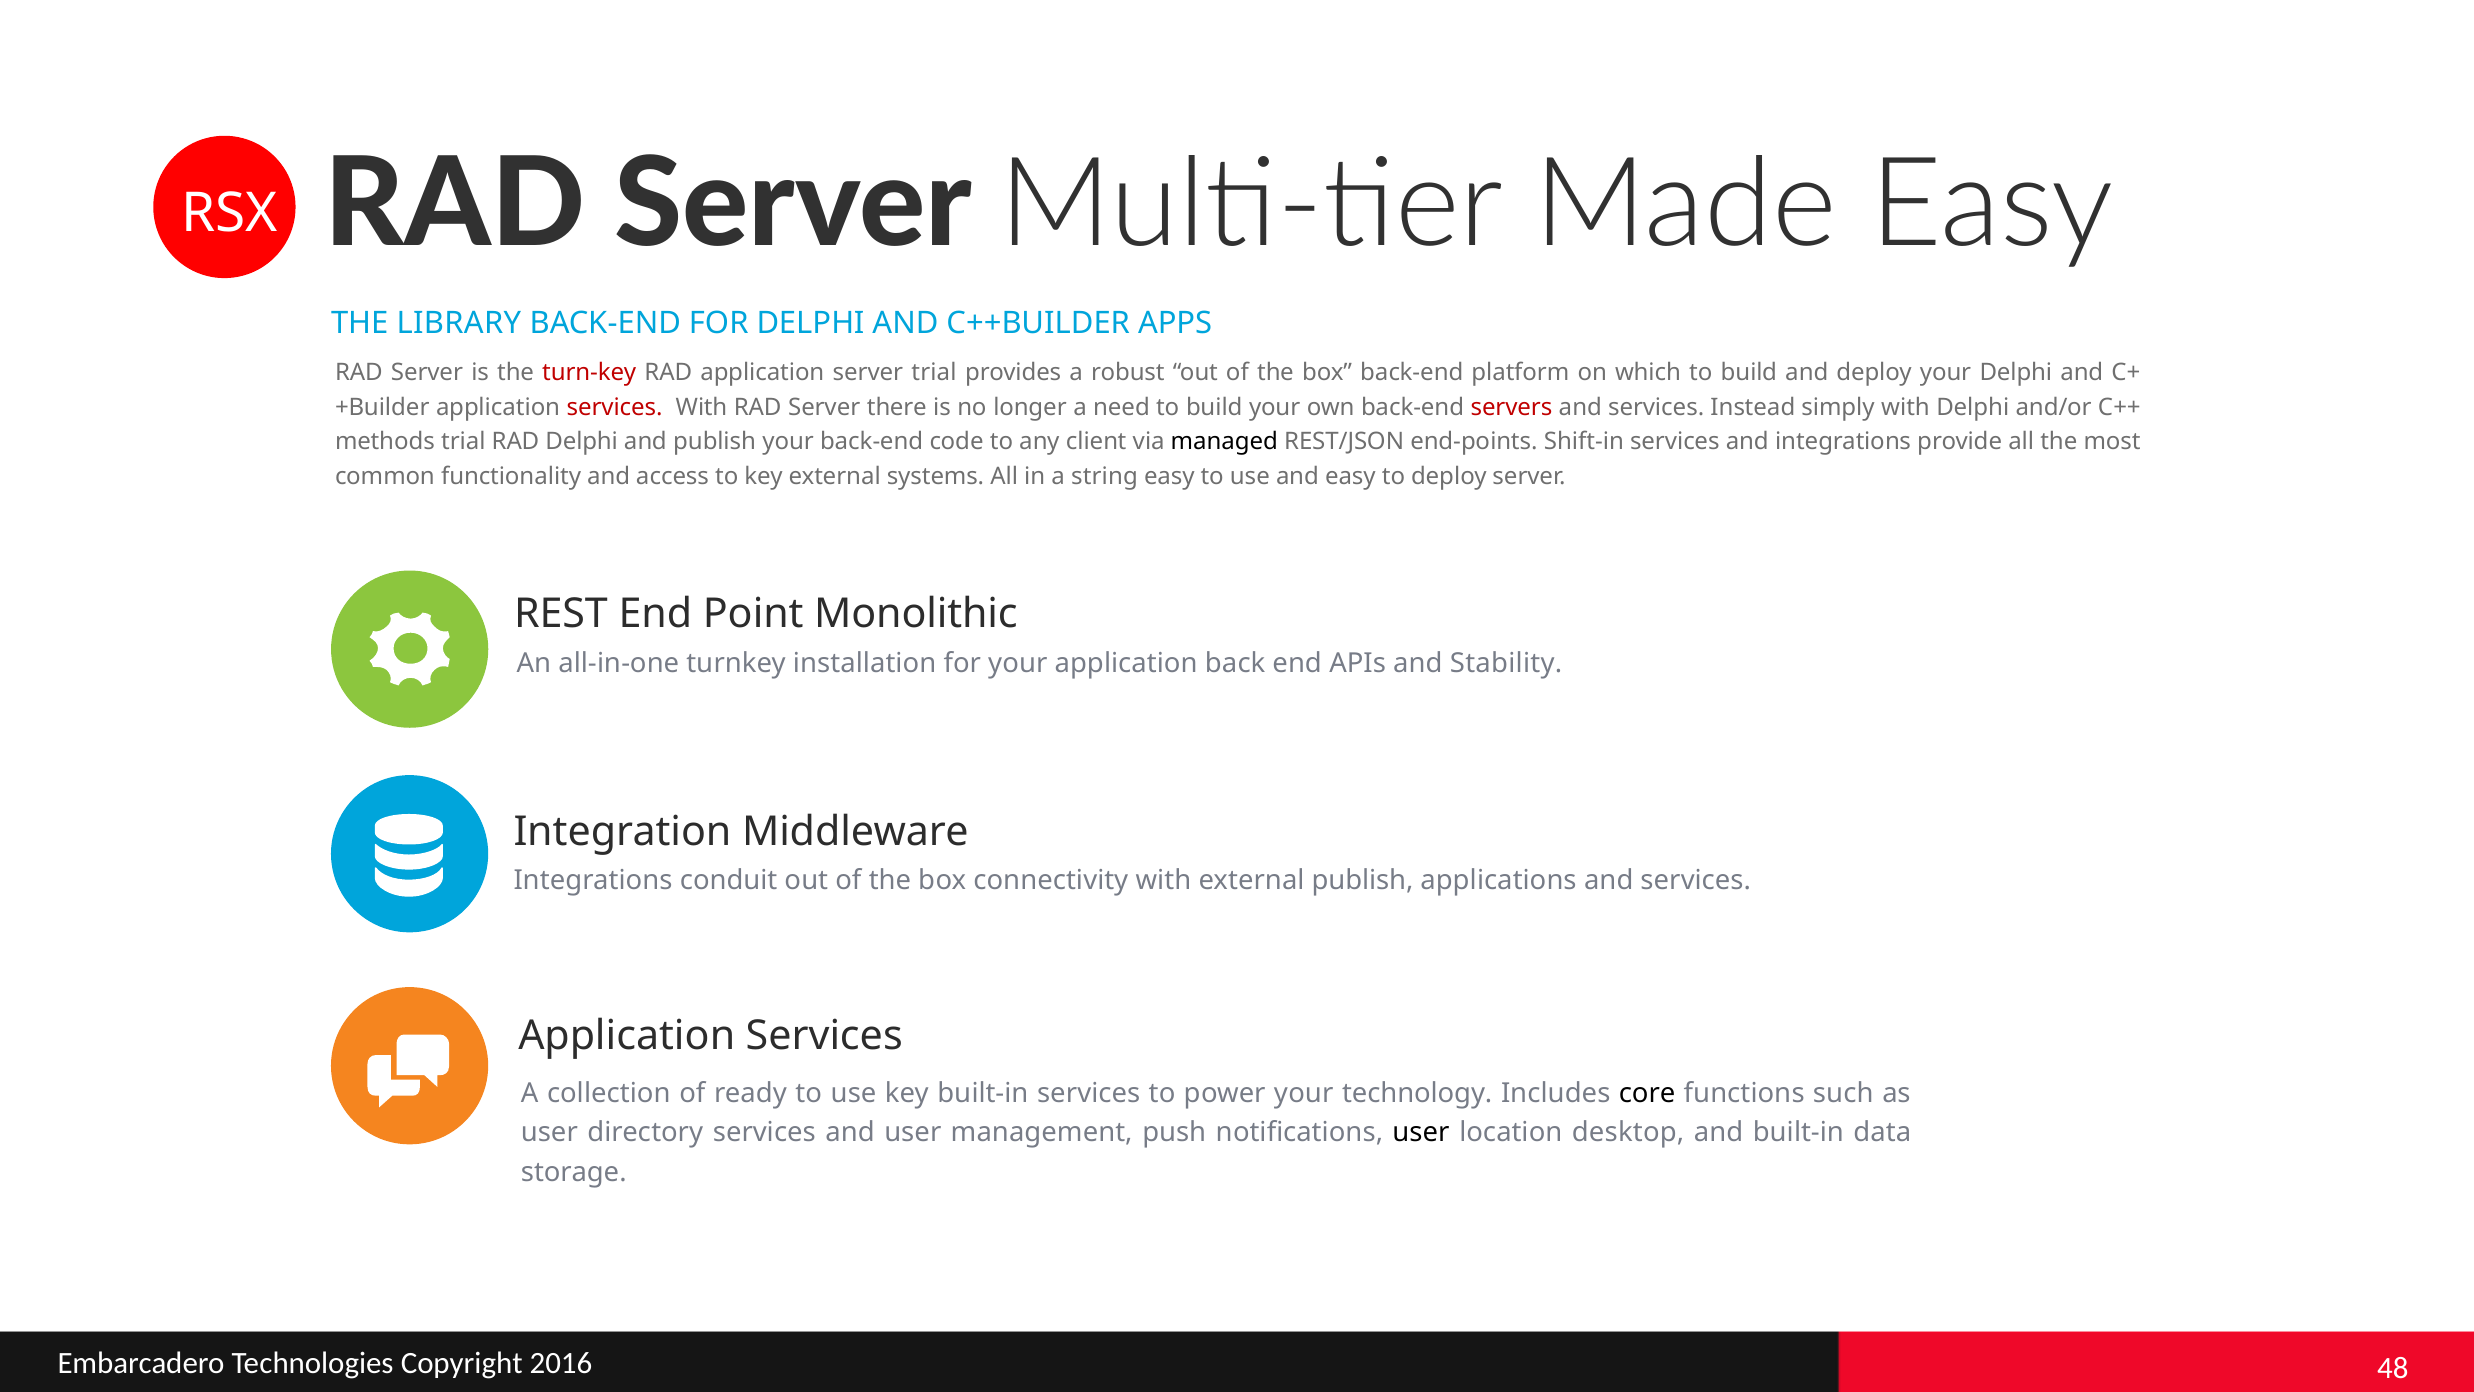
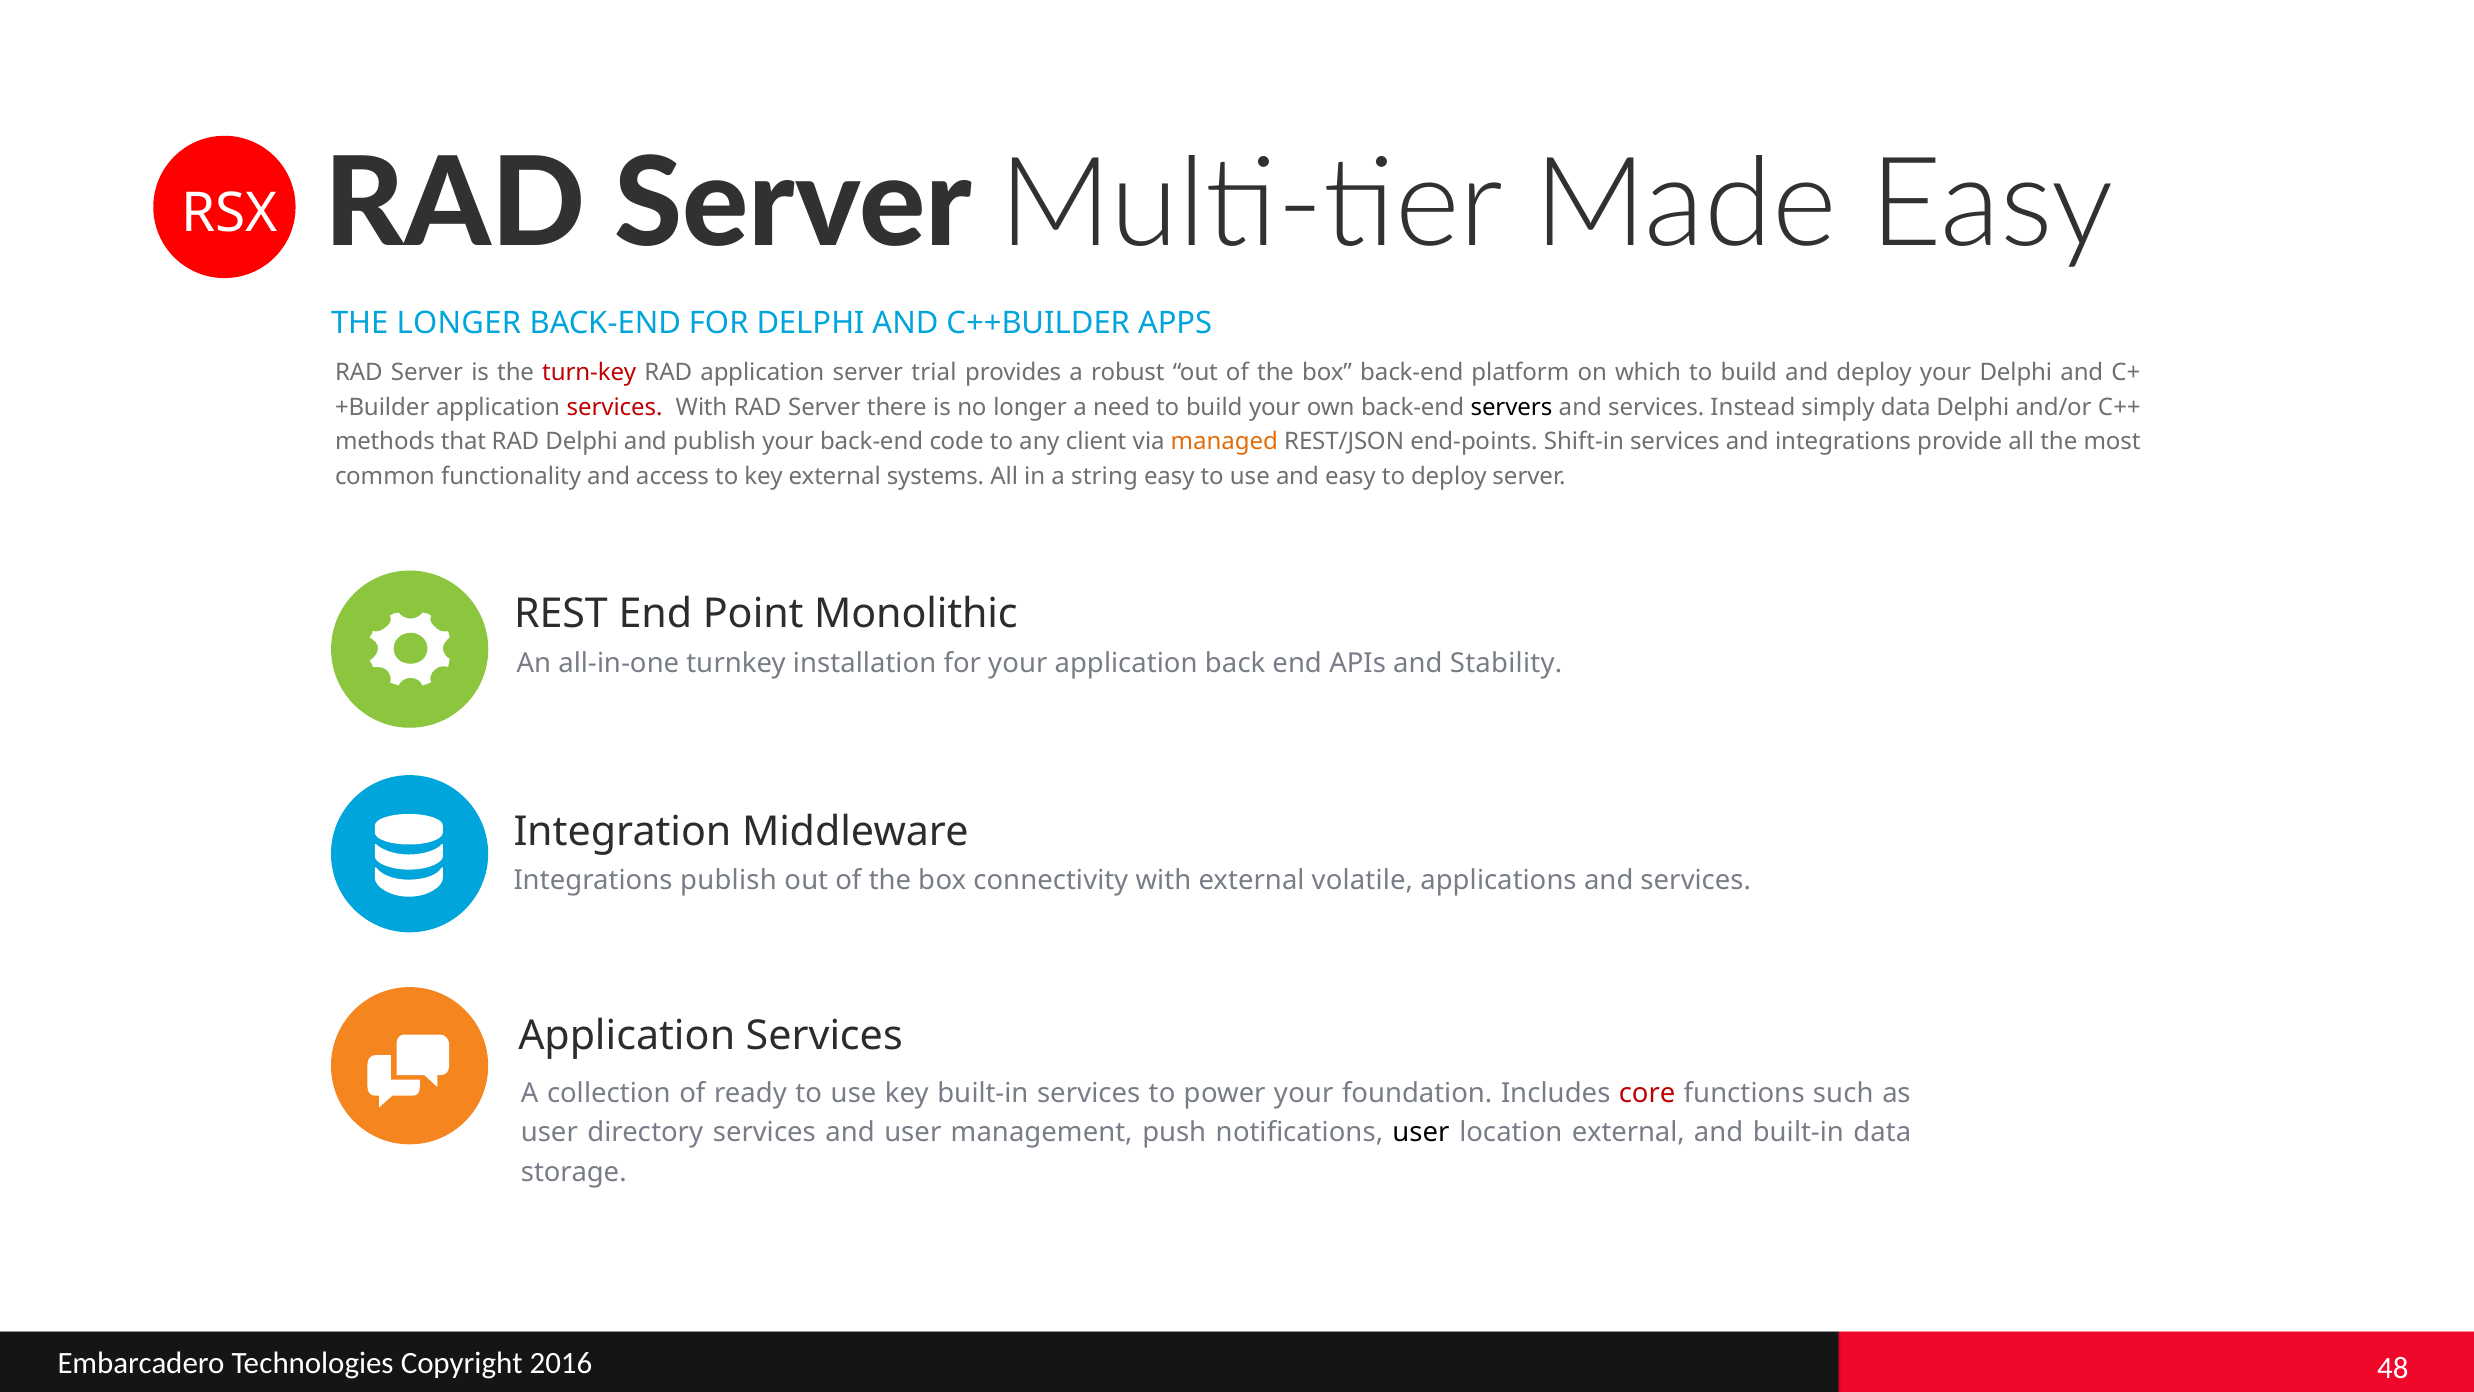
THE LIBRARY: LIBRARY -> LONGER
servers colour: red -> black
simply with: with -> data
methods trial: trial -> that
managed colour: black -> orange
Integrations conduit: conduit -> publish
external publish: publish -> volatile
technology: technology -> foundation
core colour: black -> red
location desktop: desktop -> external
